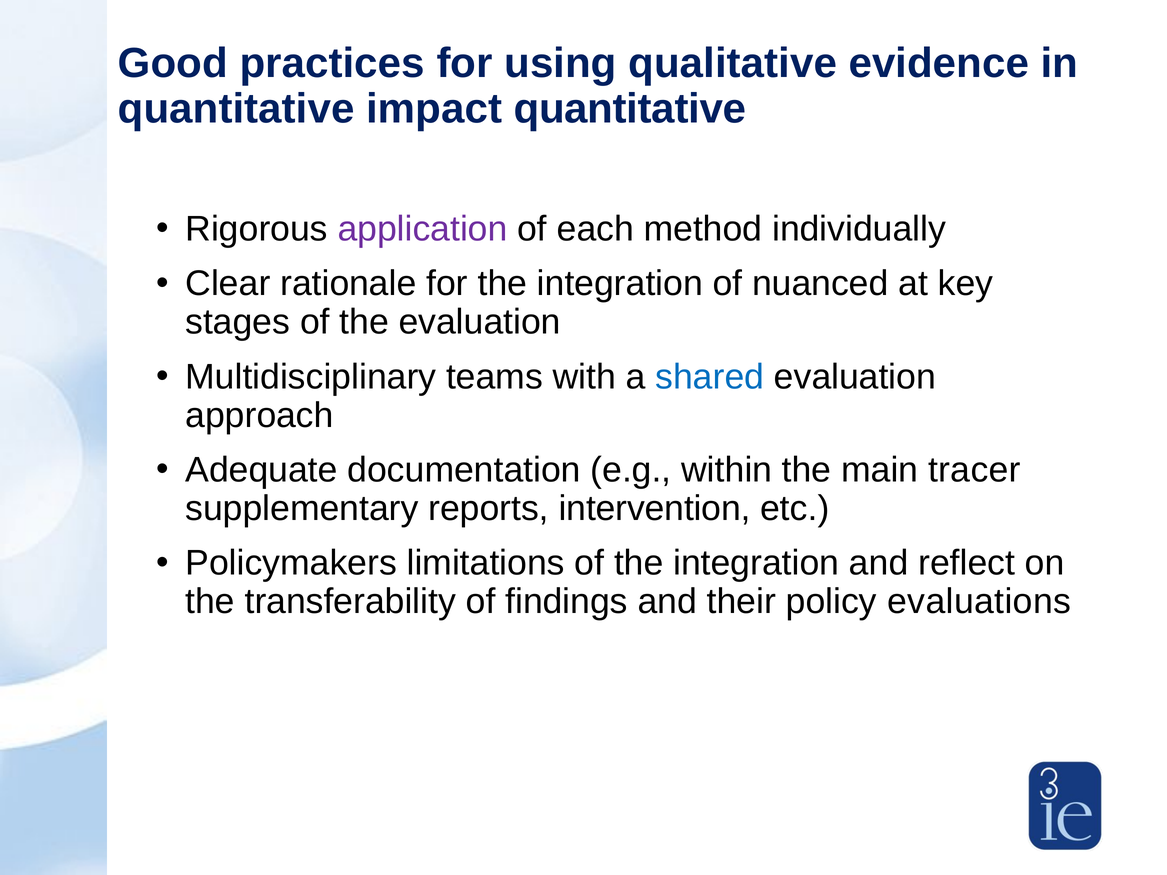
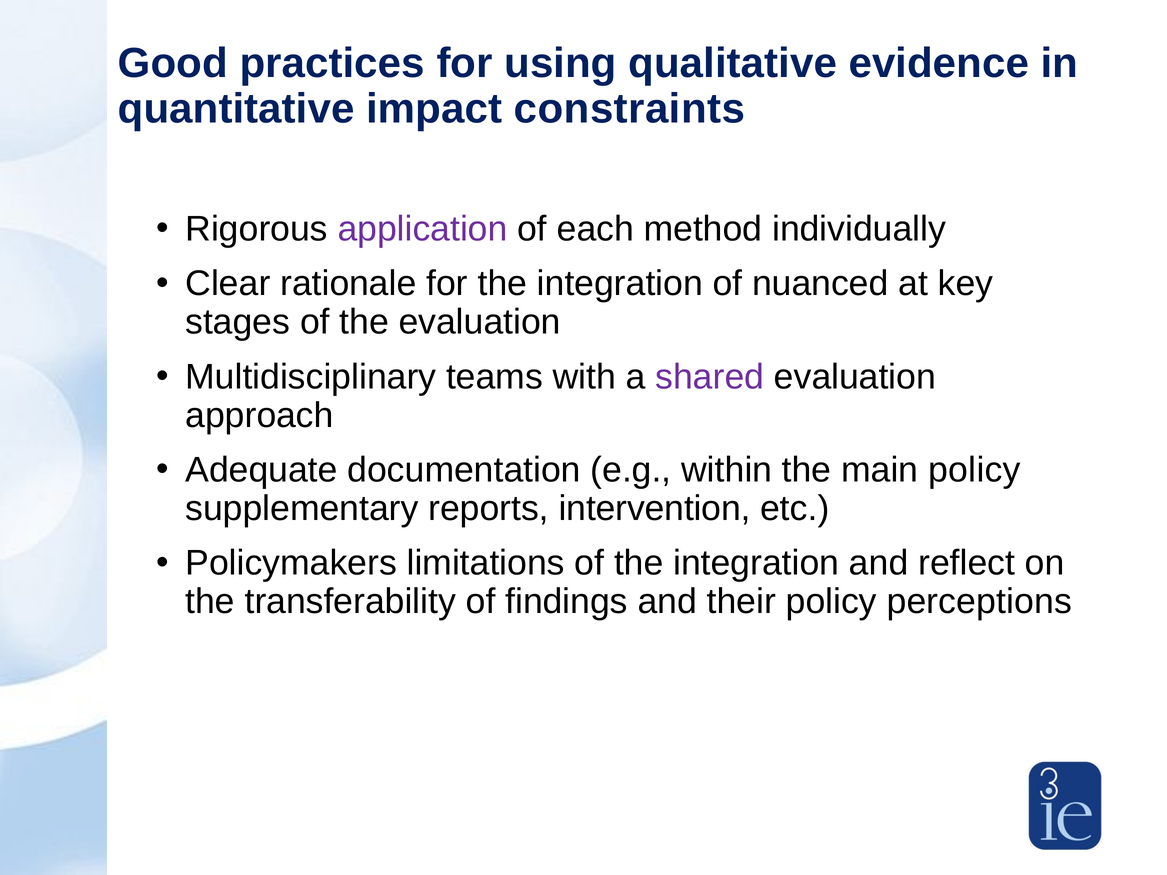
impact quantitative: quantitative -> constraints
shared colour: blue -> purple
main tracer: tracer -> policy
evaluations: evaluations -> perceptions
